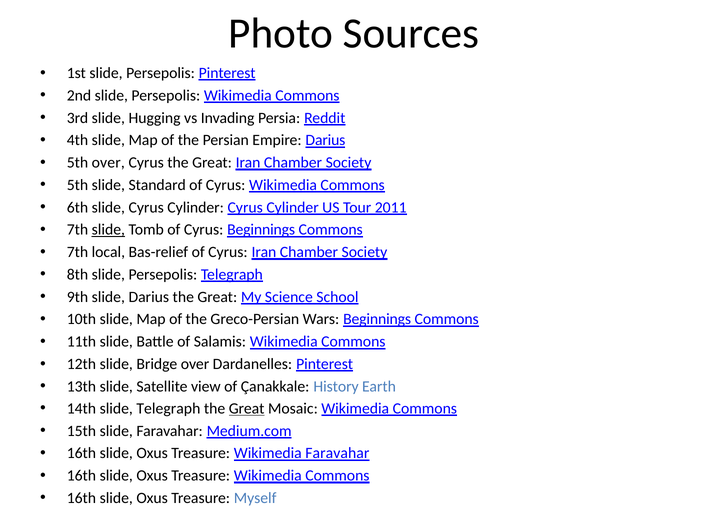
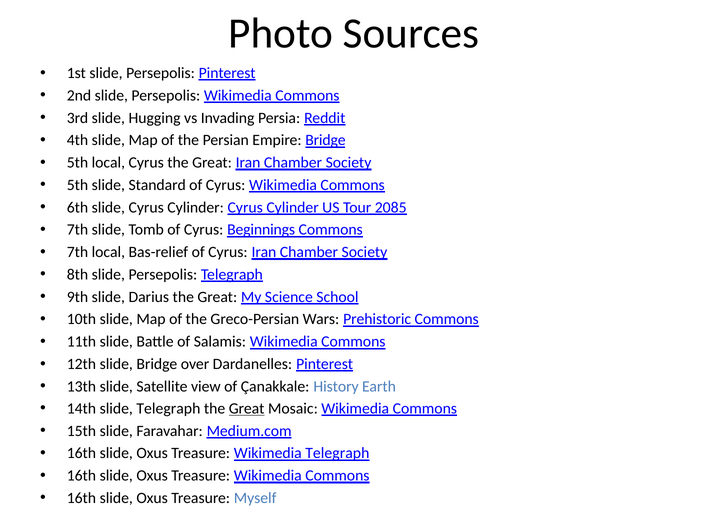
Empire Darius: Darius -> Bridge
5th over: over -> local
2011: 2011 -> 2085
slide at (108, 230) underline: present -> none
Wars Beginnings: Beginnings -> Prehistoric
Wikimedia Faravahar: Faravahar -> Telegraph
